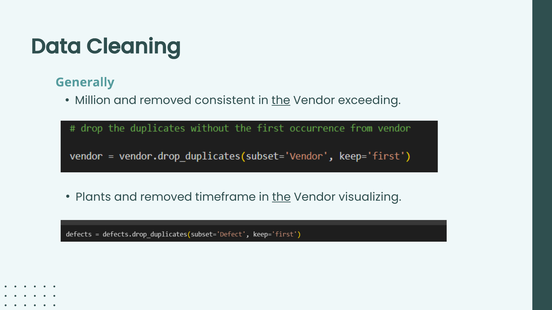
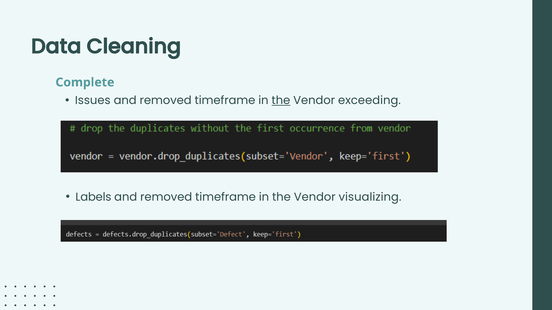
Generally: Generally -> Complete
Million: Million -> Issues
consistent at (225, 101): consistent -> timeframe
Plants: Plants -> Labels
the at (281, 197) underline: present -> none
